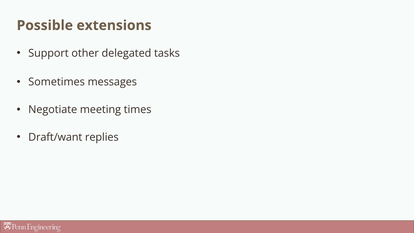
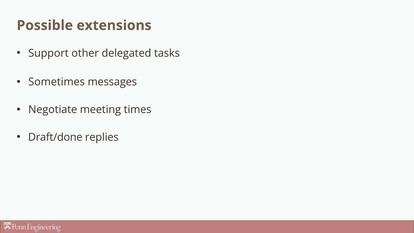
Draft/want: Draft/want -> Draft/done
